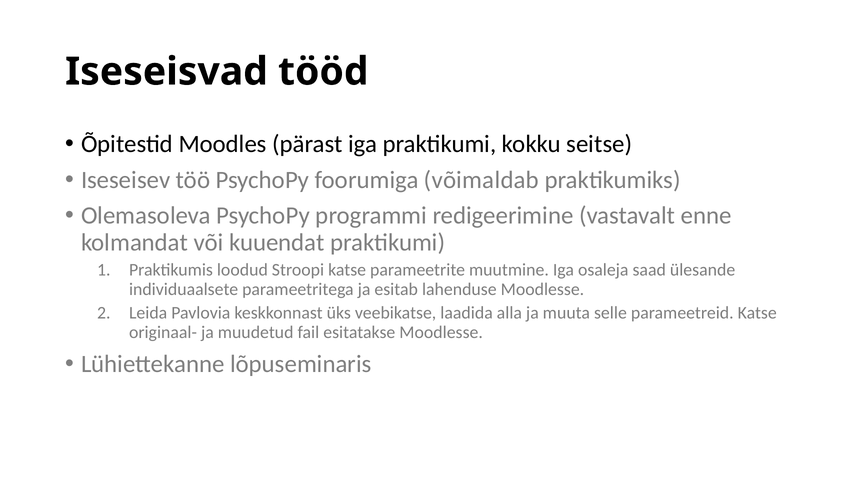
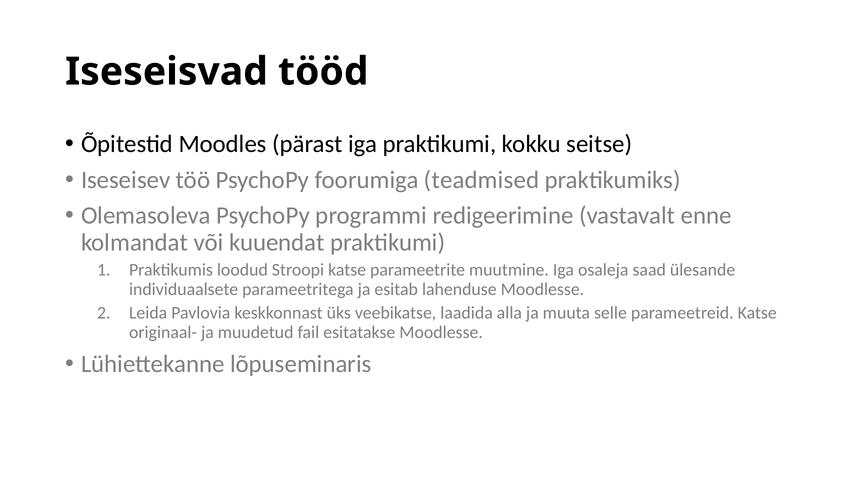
võimaldab: võimaldab -> teadmised
